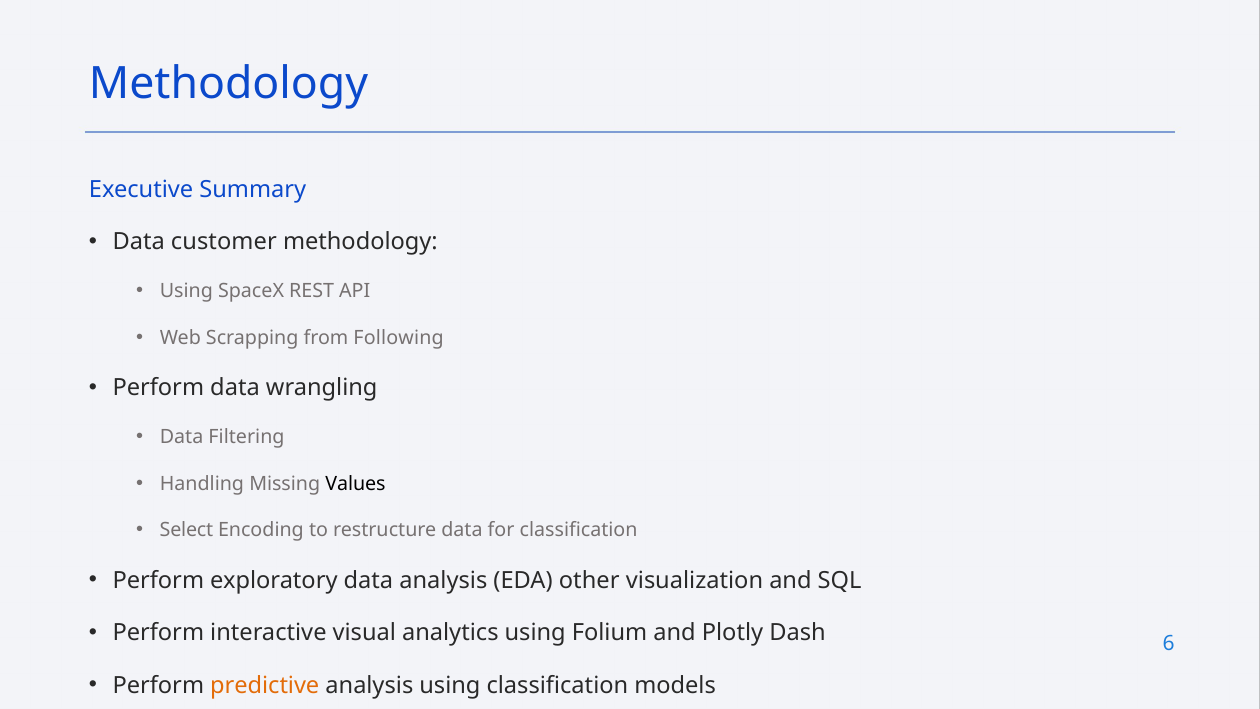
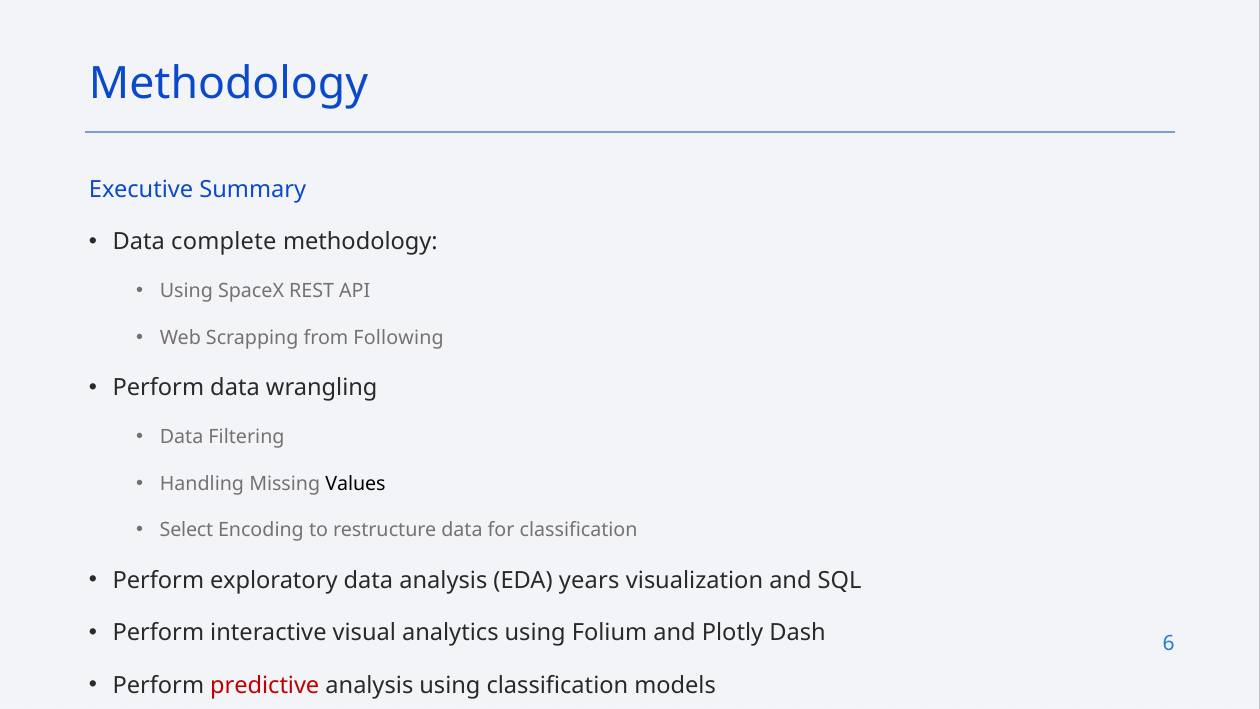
customer: customer -> complete
other: other -> years
predictive colour: orange -> red
